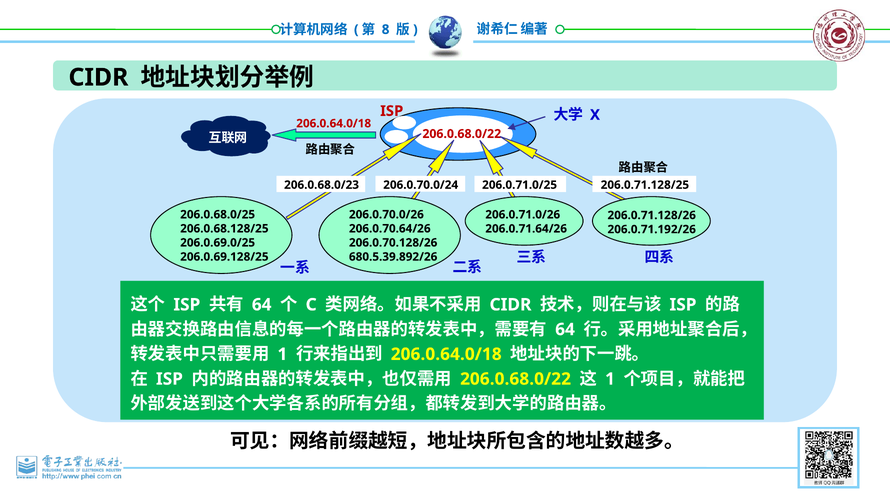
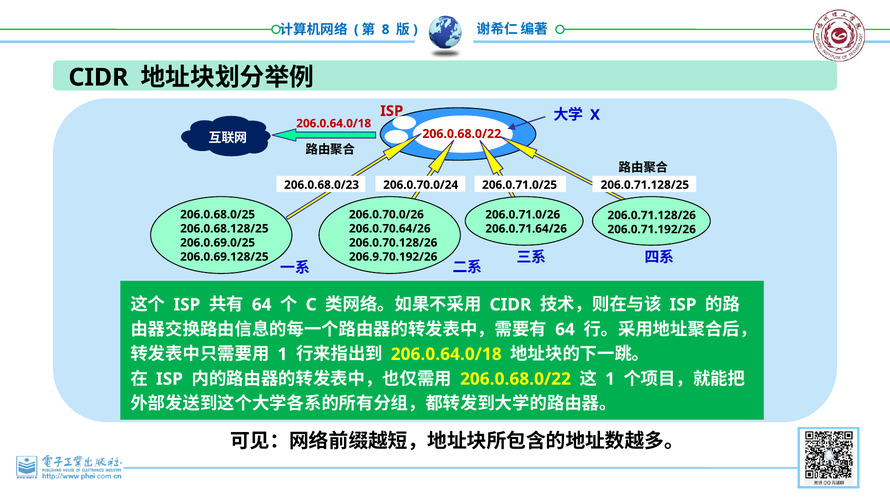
680.5.39.892/26: 680.5.39.892/26 -> 206.9.70.192/26
